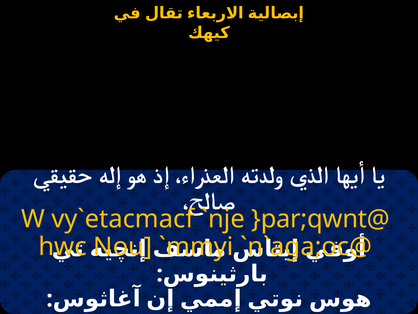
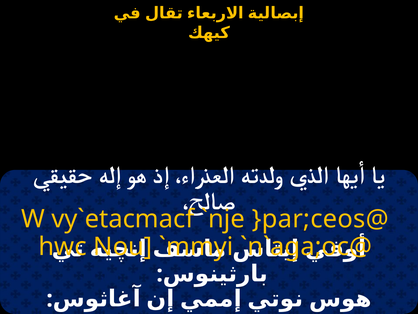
}par;qwnt@: }par;qwnt@ -> }par;ceos@
